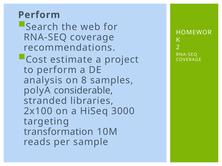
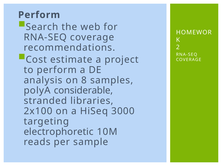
transformation: transformation -> electrophoretic
